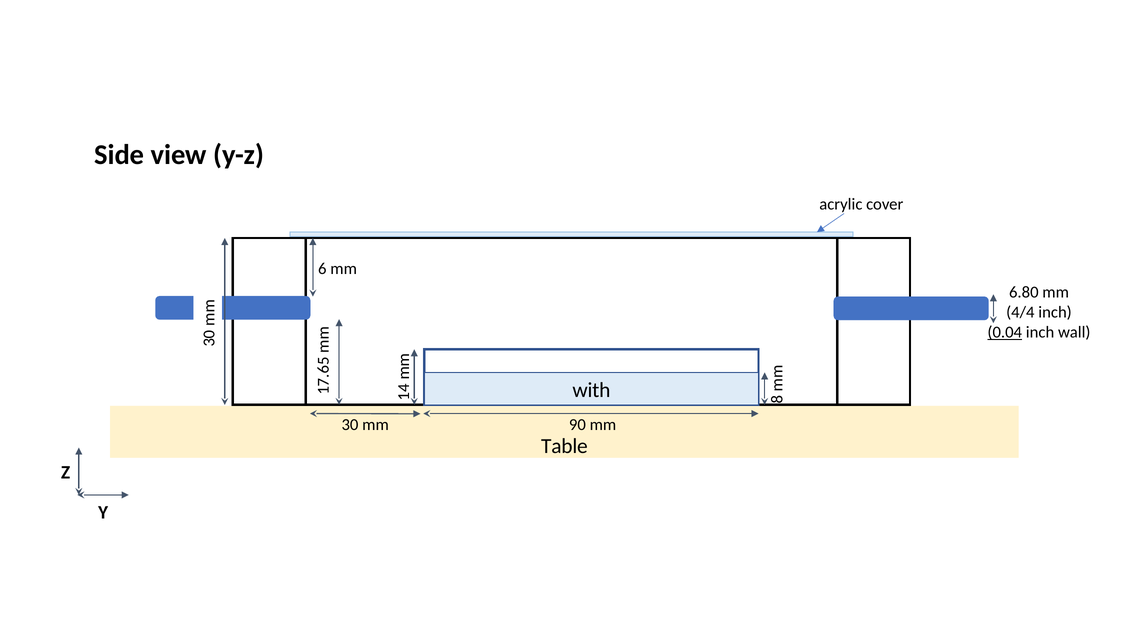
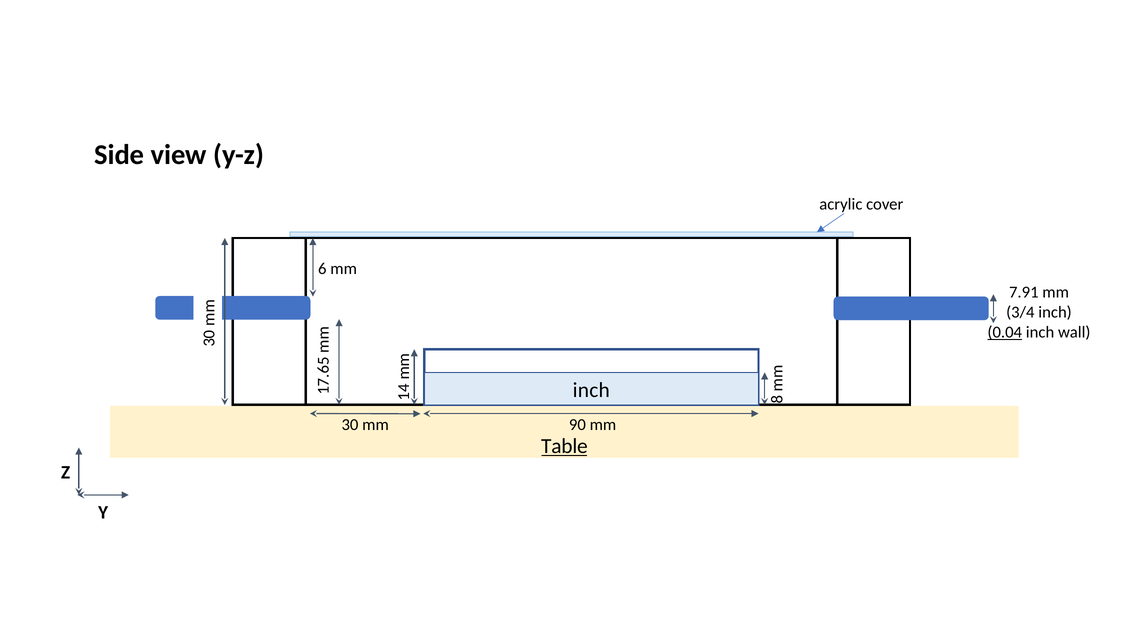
6.80: 6.80 -> 7.91
4/4: 4/4 -> 3/4
with at (591, 390): with -> inch
Table underline: none -> present
